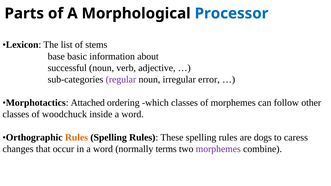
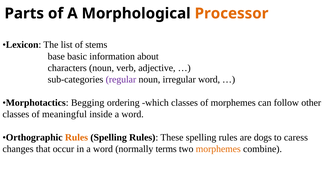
Processor colour: blue -> orange
successful: successful -> characters
irregular error: error -> word
Attached: Attached -> Begging
woodchuck: woodchuck -> meaningful
morphemes at (218, 149) colour: purple -> orange
